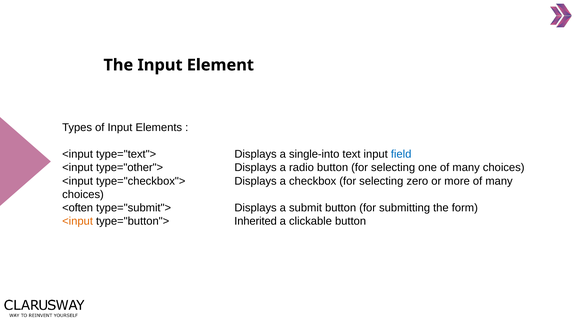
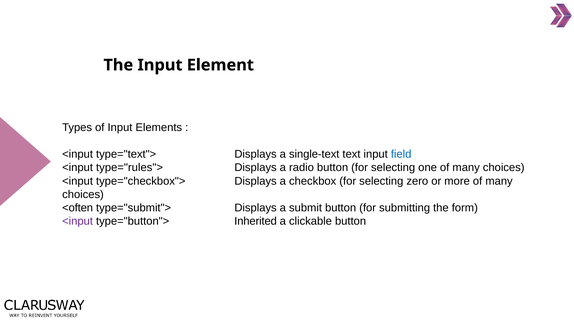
single-into: single-into -> single-text
type="other">: type="other"> -> type="rules">
<input at (78, 221) colour: orange -> purple
